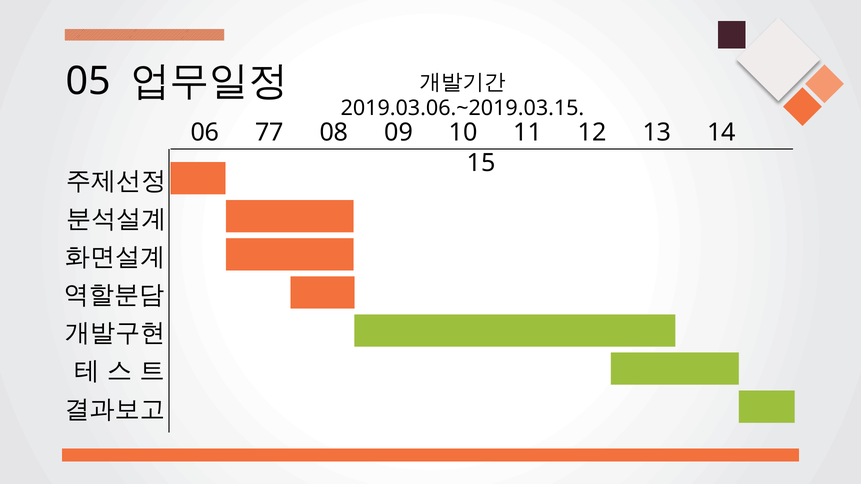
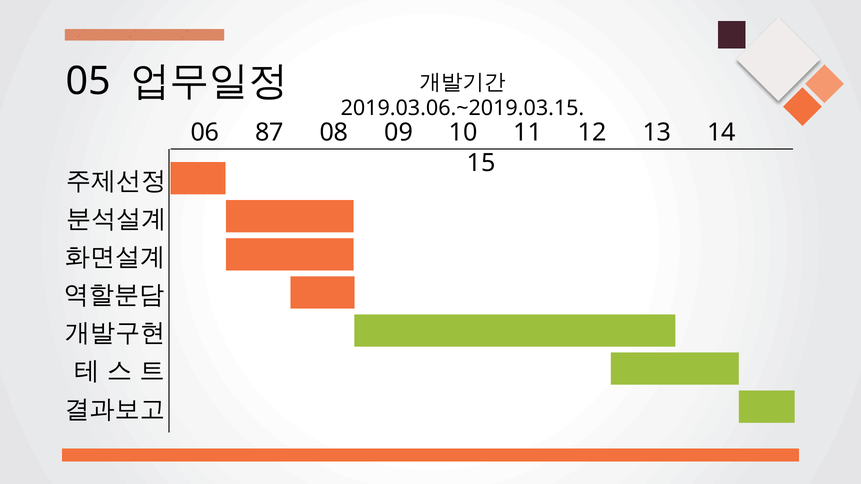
77: 77 -> 87
